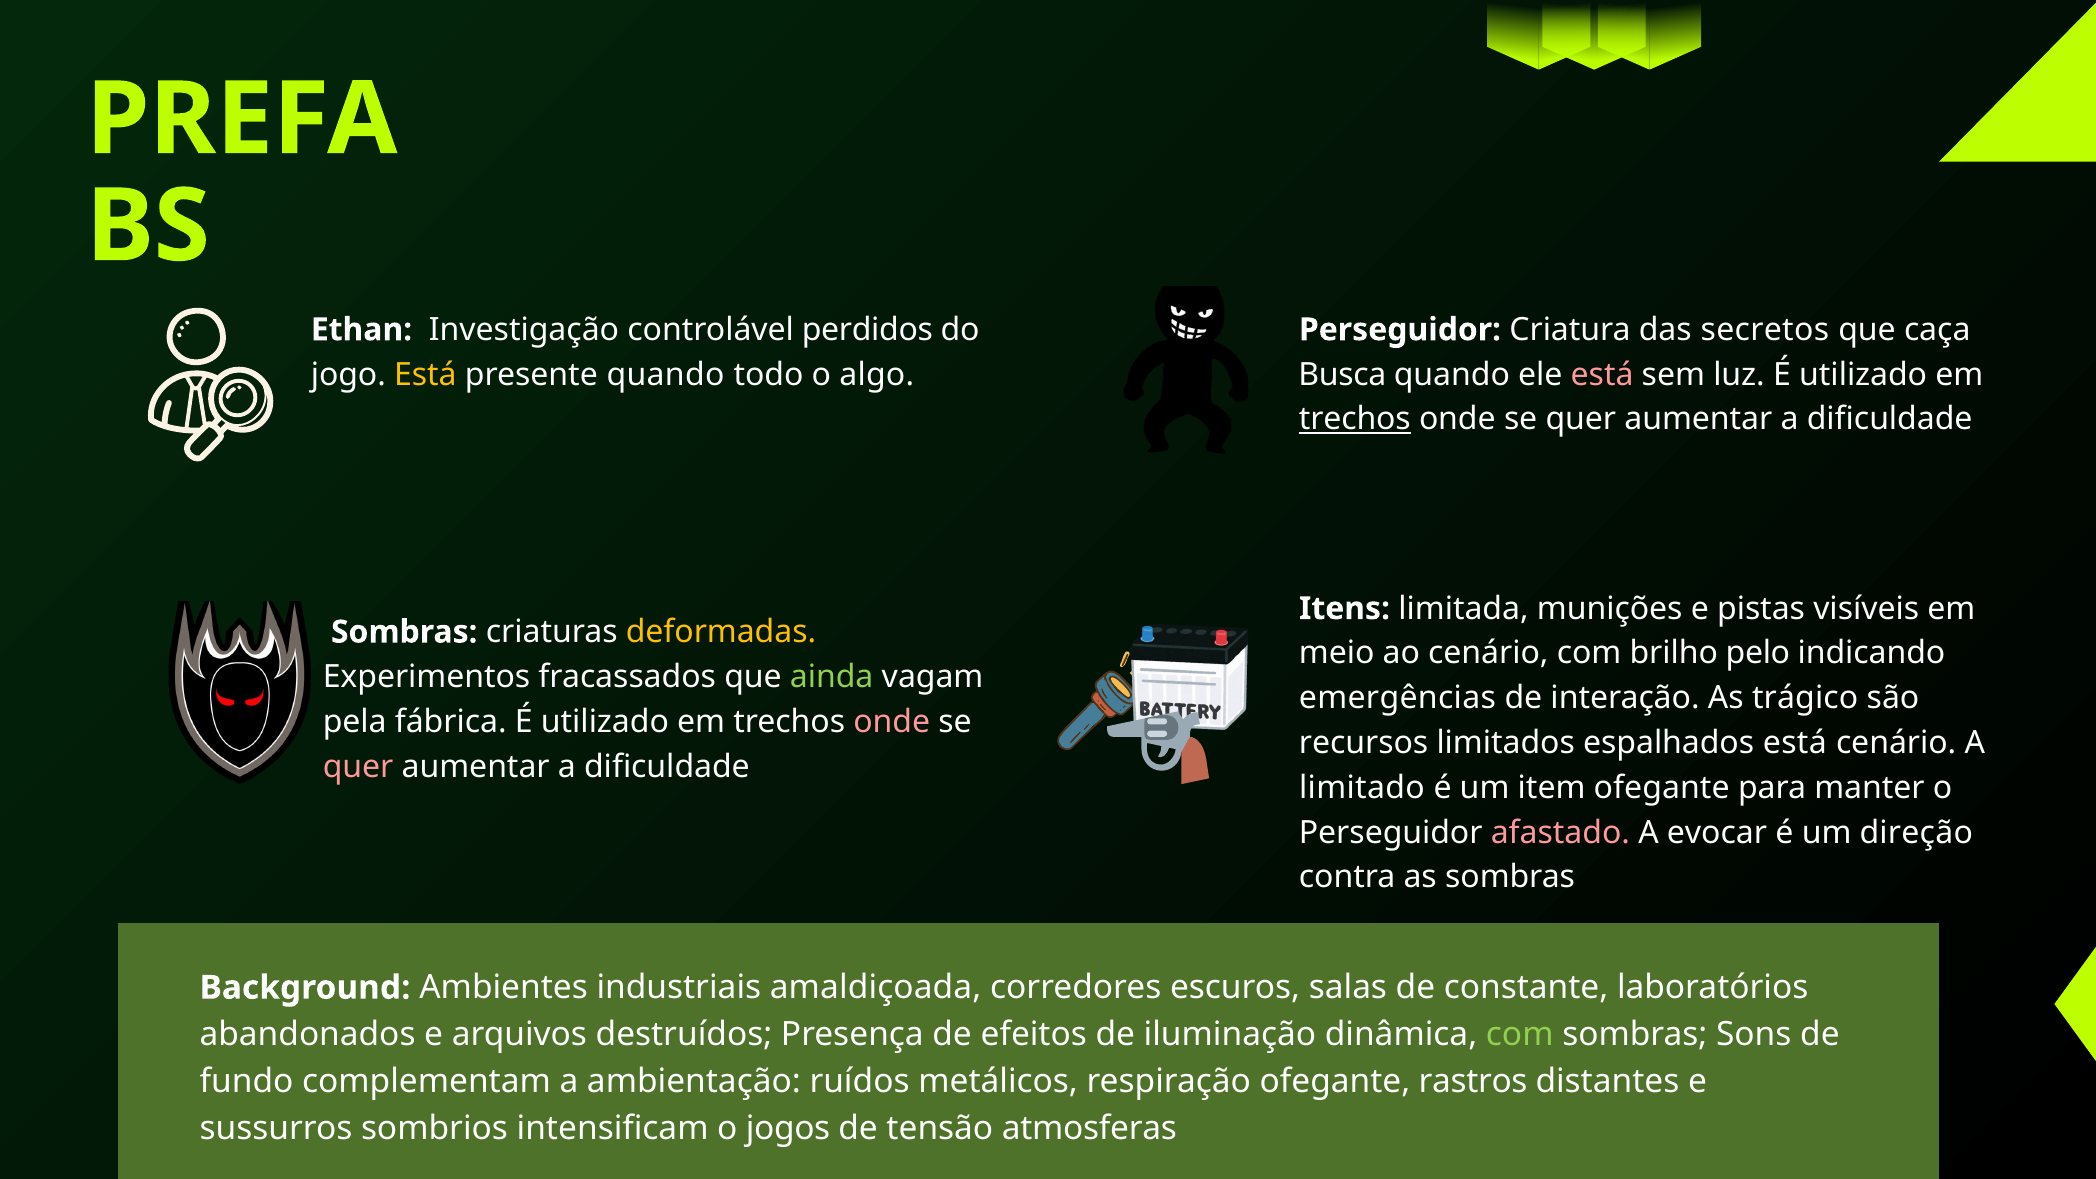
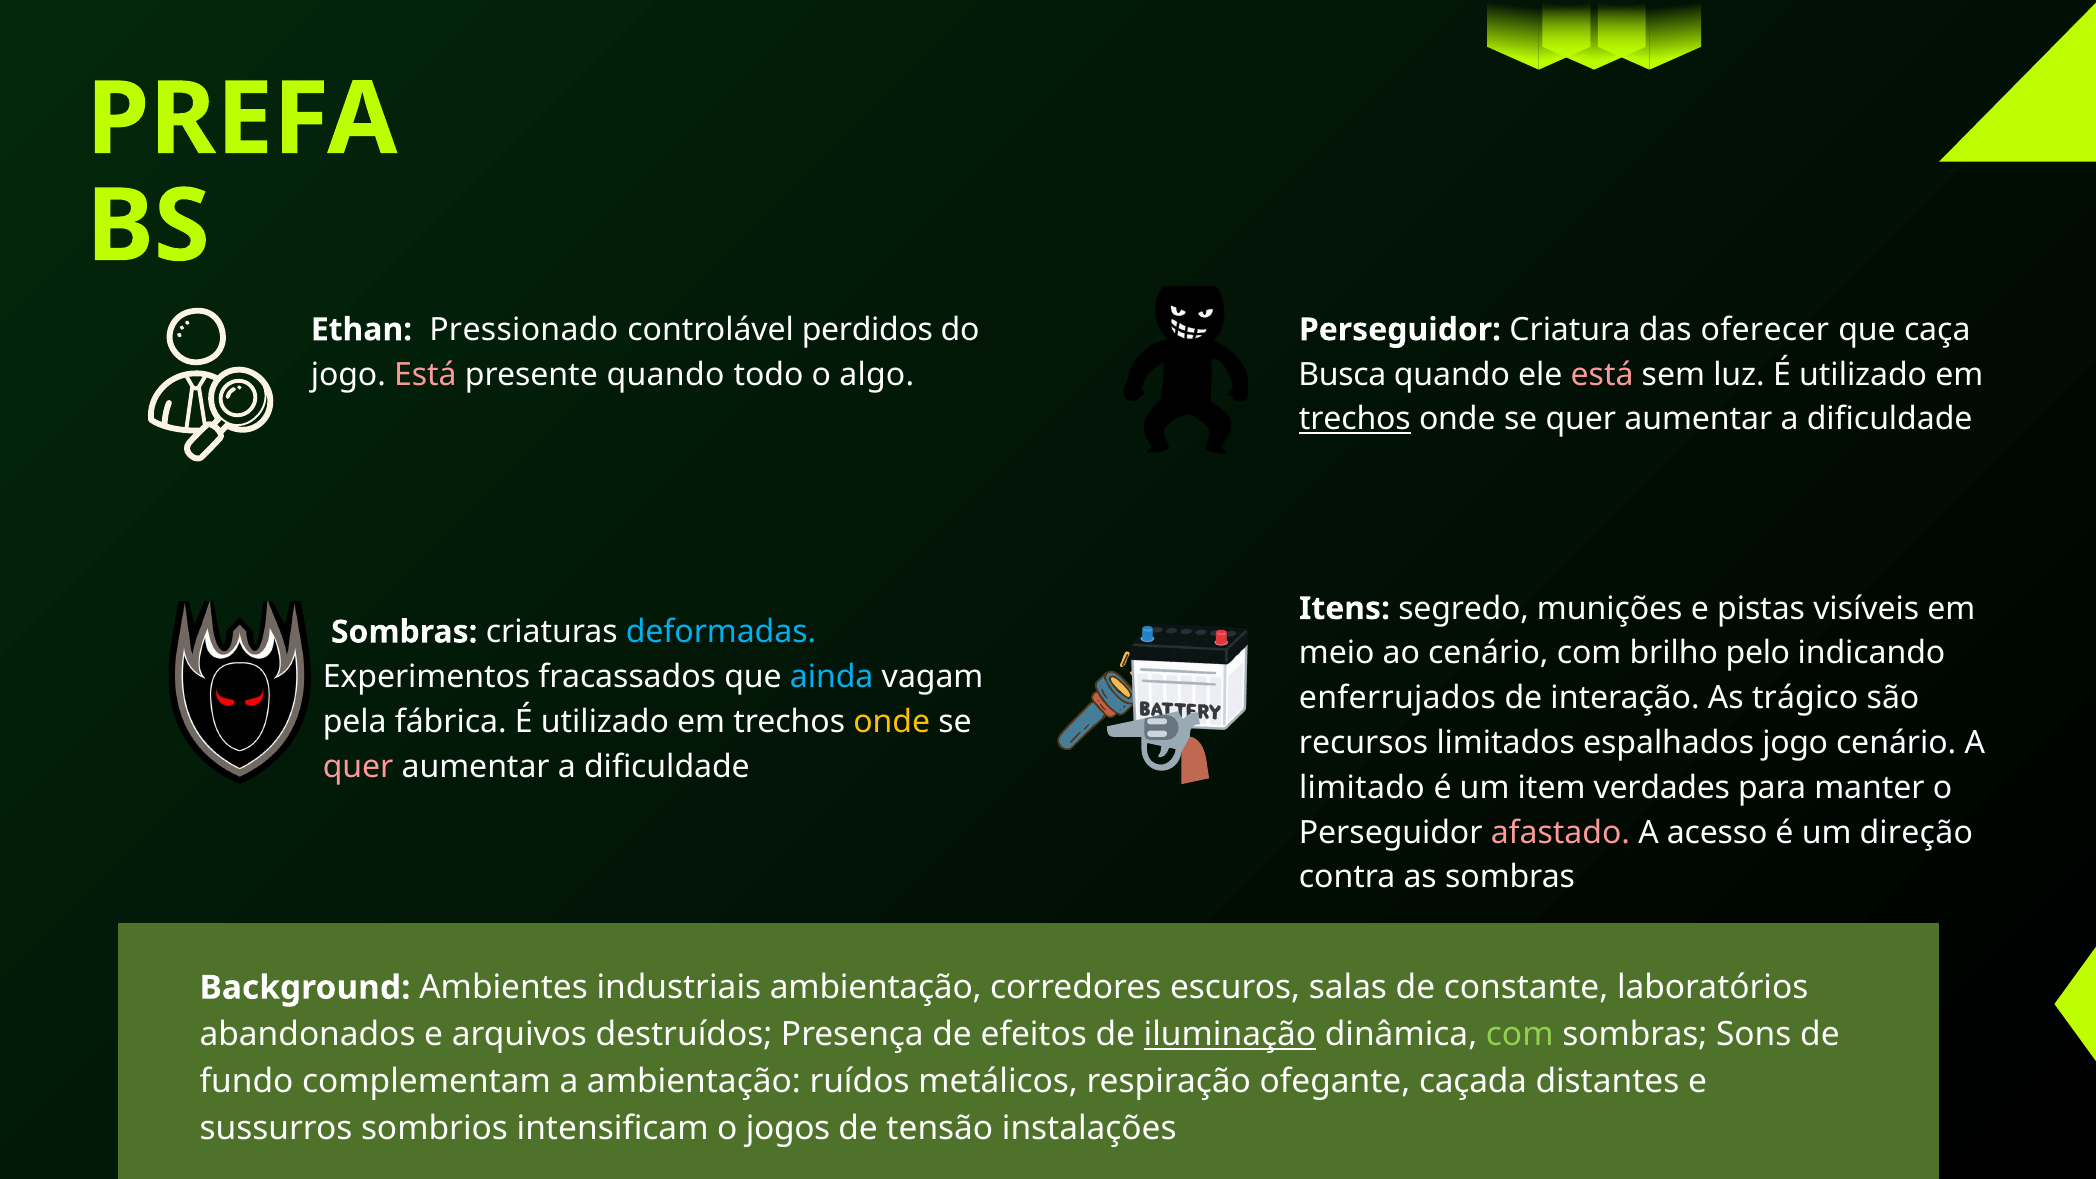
Investigação: Investigação -> Pressionado
secretos: secretos -> oferecer
Está at (425, 375) colour: yellow -> pink
limitada: limitada -> segredo
deformadas colour: yellow -> light blue
ainda colour: light green -> light blue
emergências: emergências -> enferrujados
onde at (892, 722) colour: pink -> yellow
espalhados está: está -> jogo
item ofegante: ofegante -> verdades
evocar: evocar -> acesso
industriais amaldiçoada: amaldiçoada -> ambientação
iluminação underline: none -> present
rastros: rastros -> caçada
atmosferas: atmosferas -> instalações
